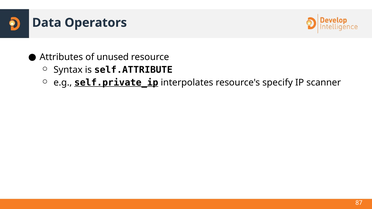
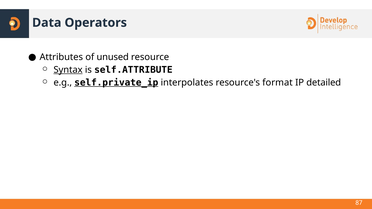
Syntax underline: none -> present
specify: specify -> format
scanner: scanner -> detailed
